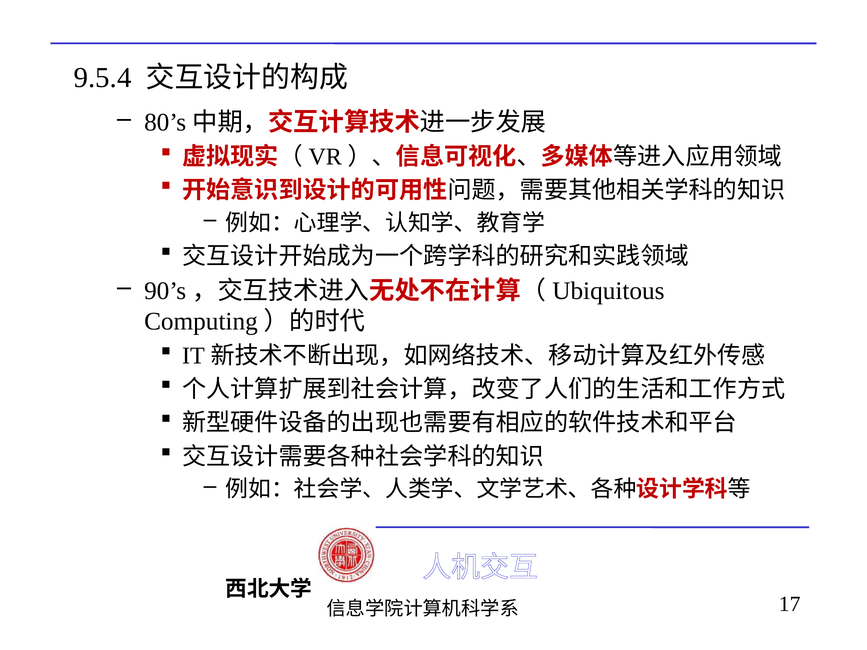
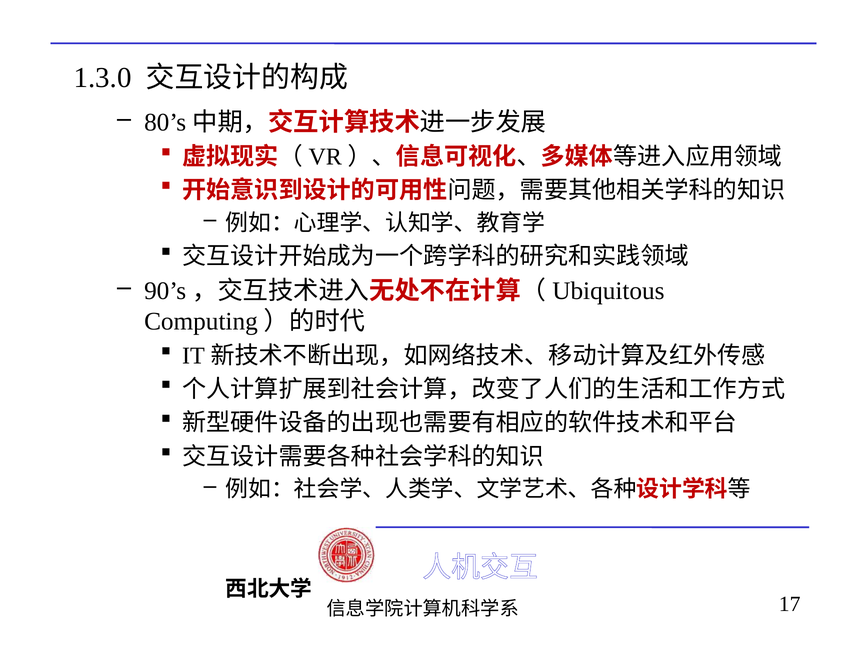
9.5.4: 9.5.4 -> 1.3.0
